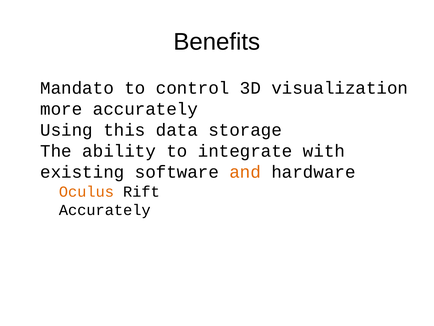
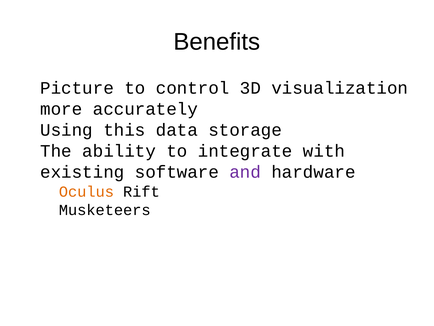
Mandato: Mandato -> Picture
and colour: orange -> purple
Accurately at (105, 210): Accurately -> Musketeers
